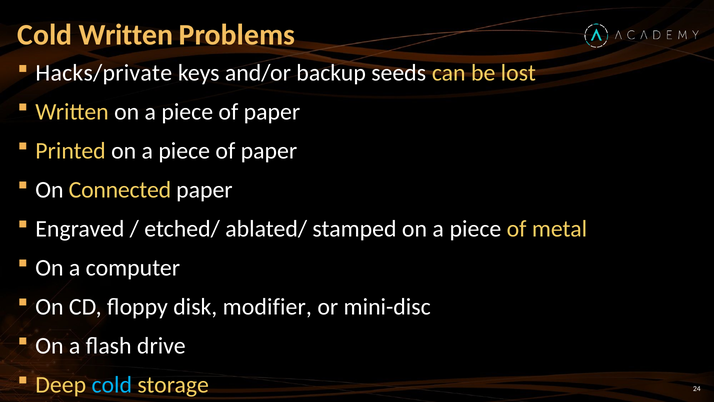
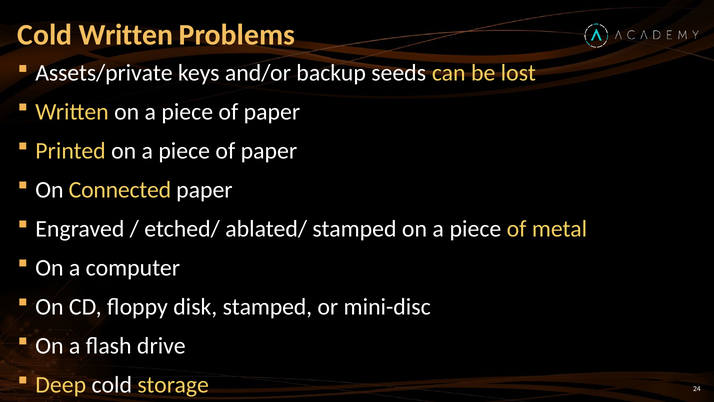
Hacks/private: Hacks/private -> Assets/private
disk modifier: modifier -> stamped
cold at (112, 384) colour: light blue -> white
